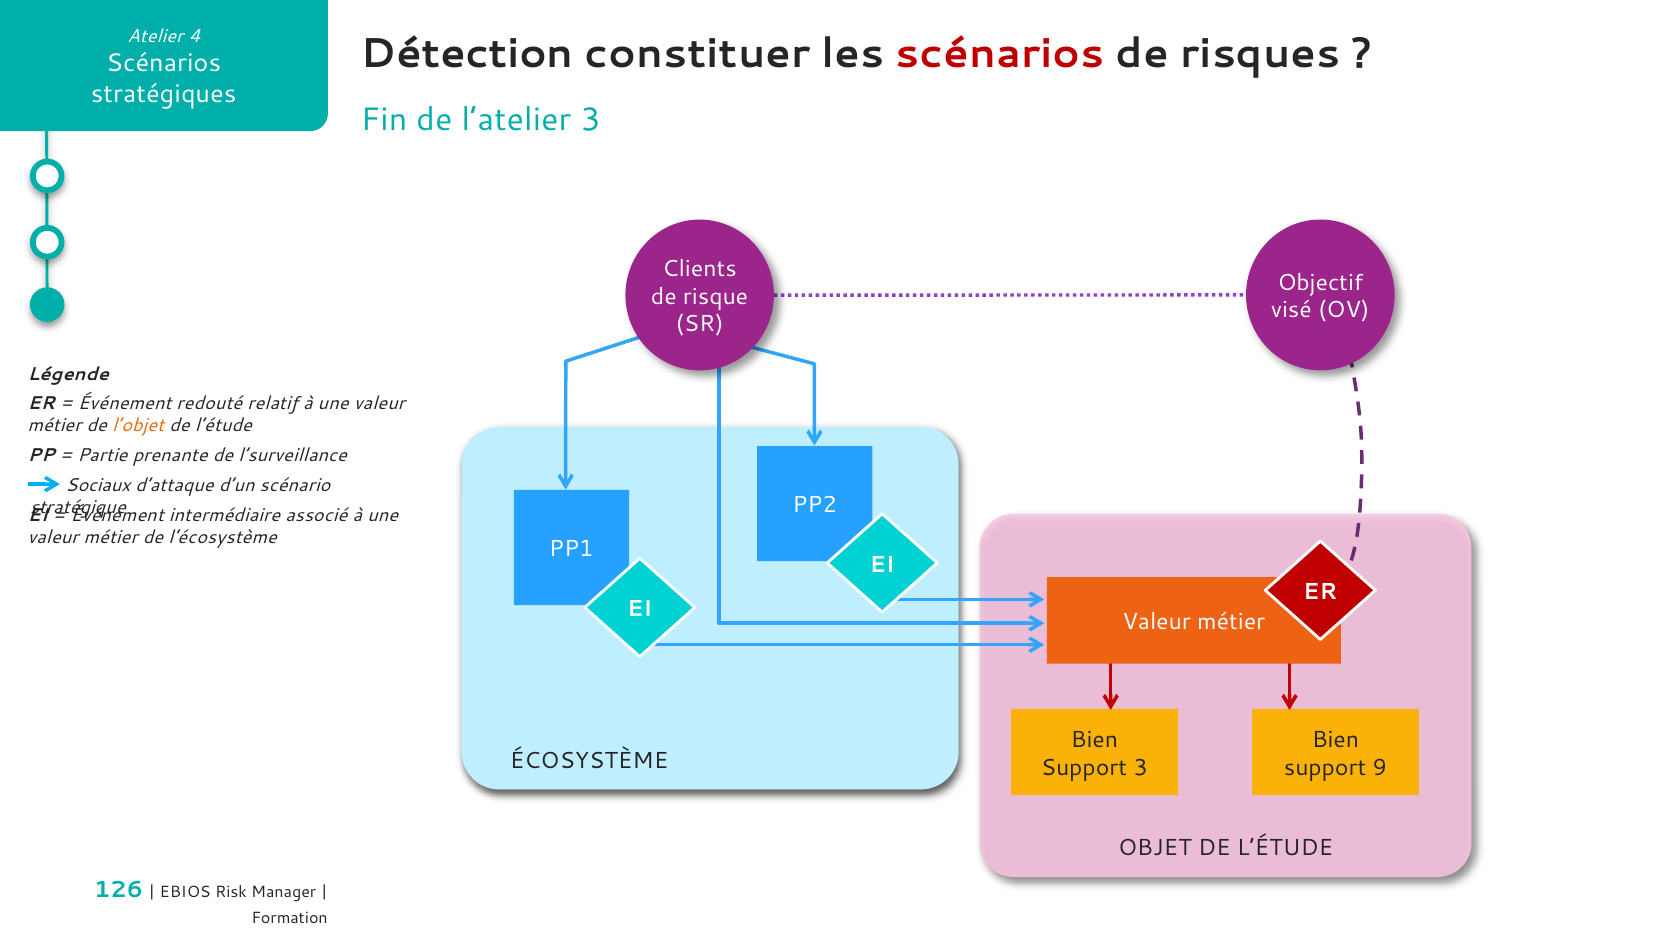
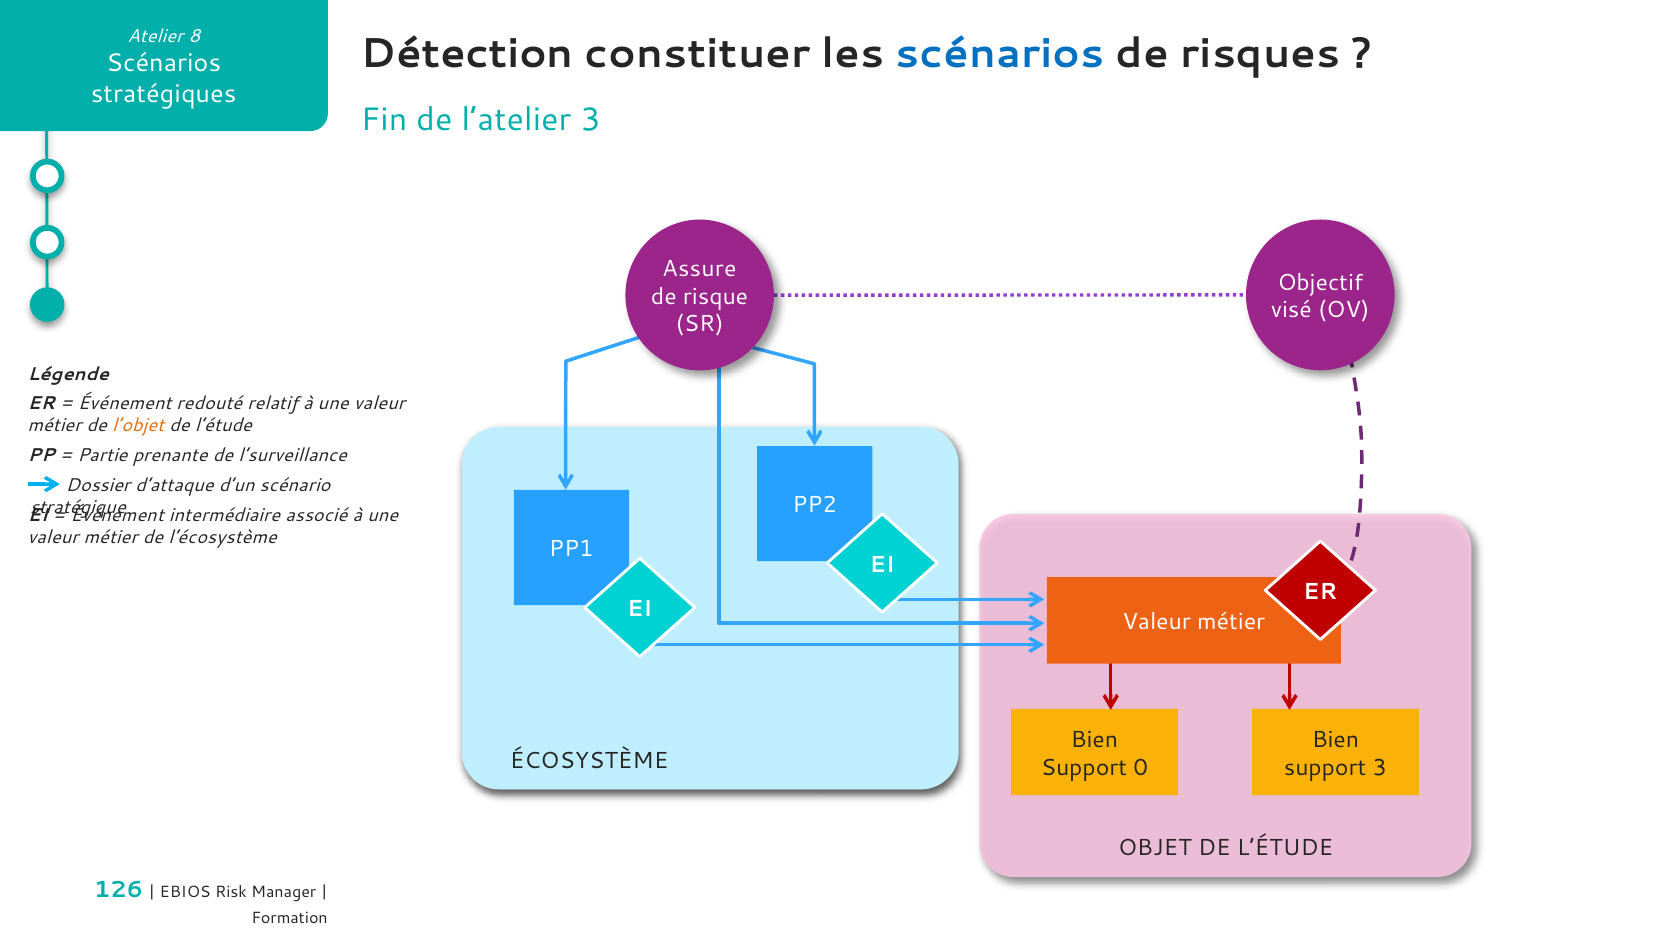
4: 4 -> 8
scénarios at (1000, 54) colour: red -> blue
Clients: Clients -> Assure
Sociaux: Sociaux -> Dossier
Support 3: 3 -> 0
support 9: 9 -> 3
